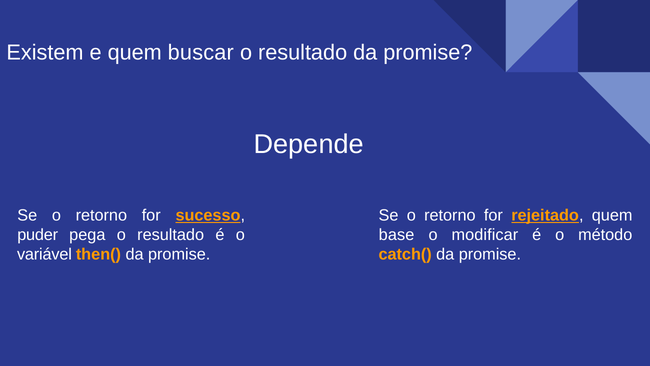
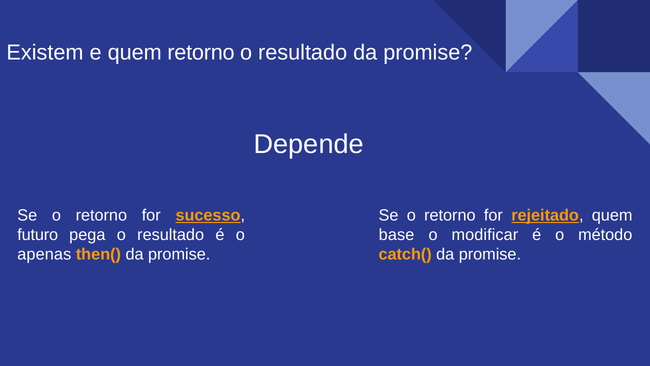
quem buscar: buscar -> retorno
puder: puder -> futuro
variável: variável -> apenas
